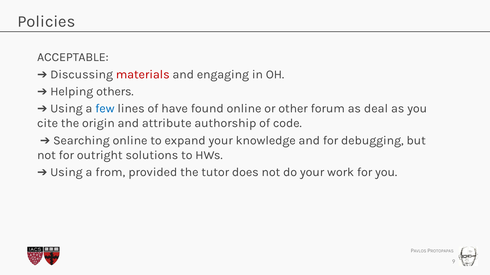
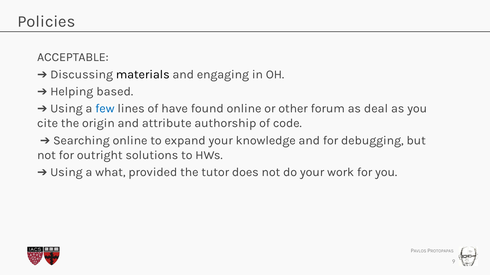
materials colour: red -> black
others: others -> based
from: from -> what
